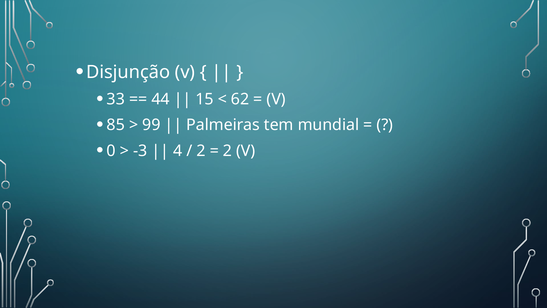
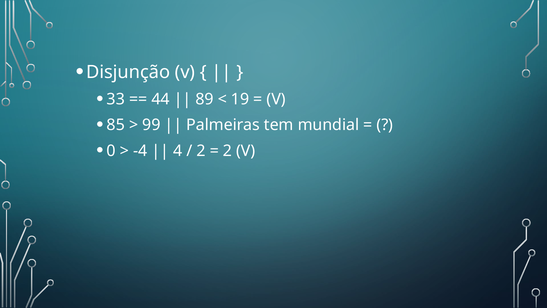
15: 15 -> 89
62: 62 -> 19
-3: -3 -> -4
